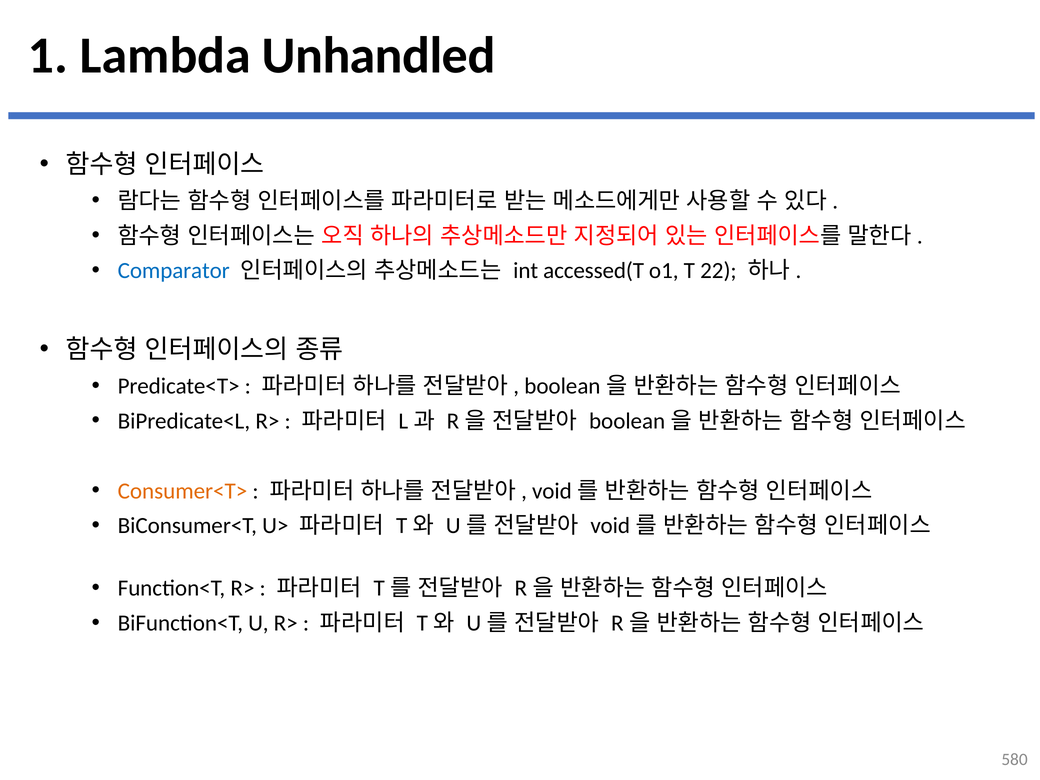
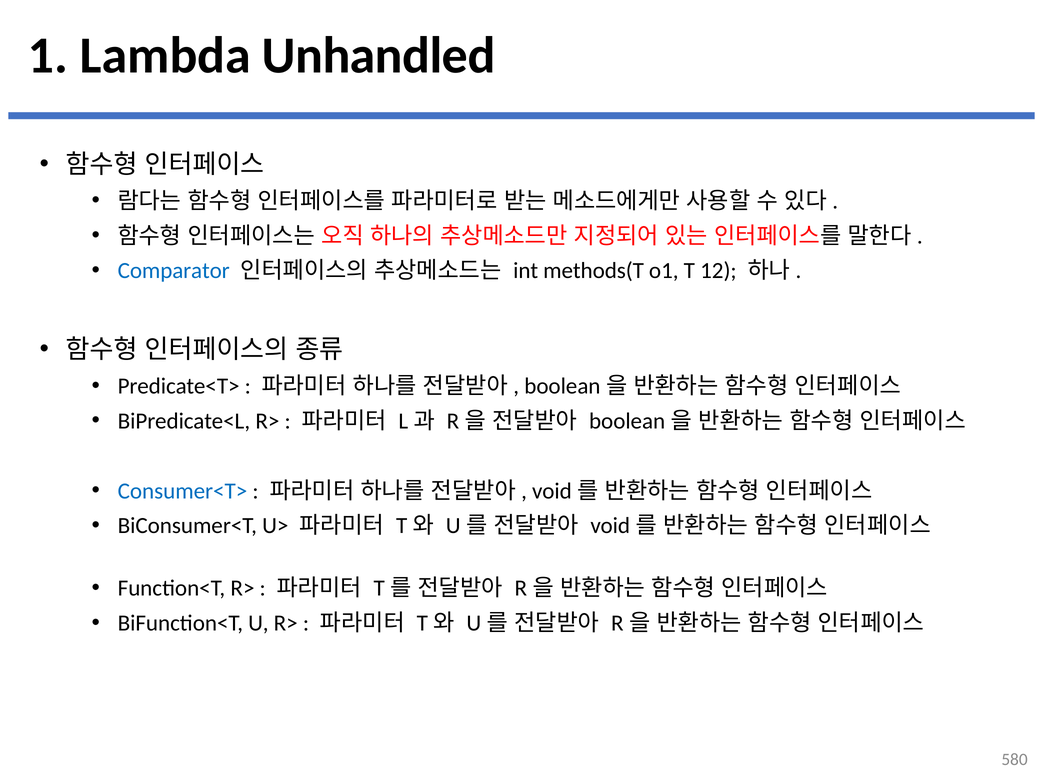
accessed(T: accessed(T -> methods(T
22: 22 -> 12
Consumer<T> colour: orange -> blue
